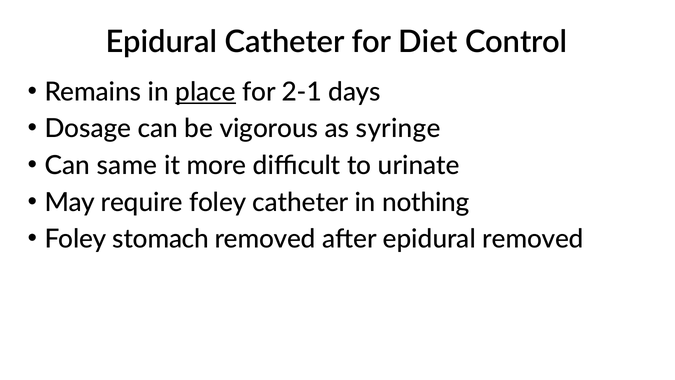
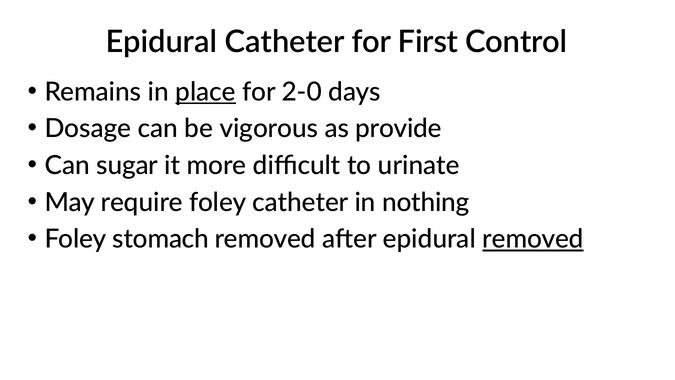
Diet: Diet -> First
2-1: 2-1 -> 2-0
syringe: syringe -> provide
same: same -> sugar
removed at (533, 239) underline: none -> present
